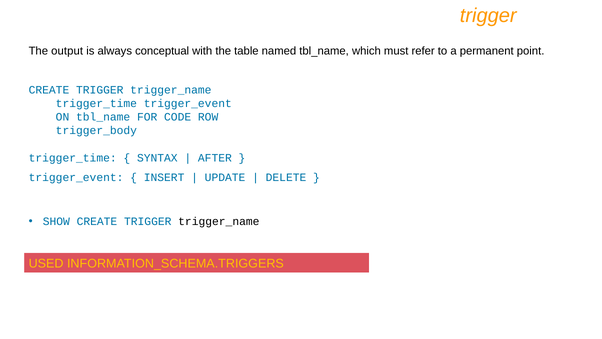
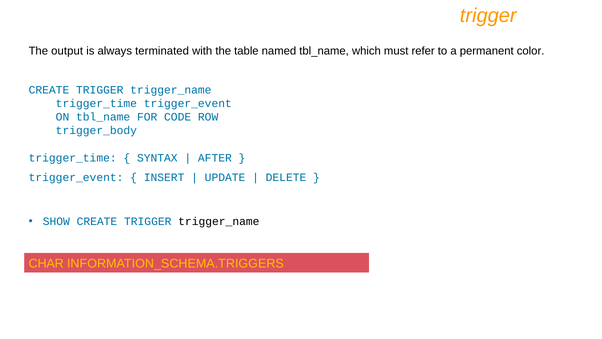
conceptual: conceptual -> terminated
point: point -> color
USED: USED -> CHAR
